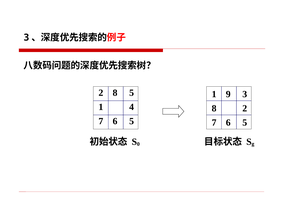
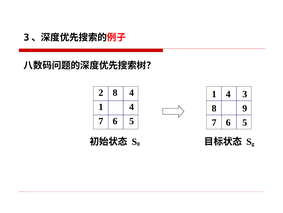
5 at (132, 93): 5 -> 4
1 9: 9 -> 4
8 2: 2 -> 9
